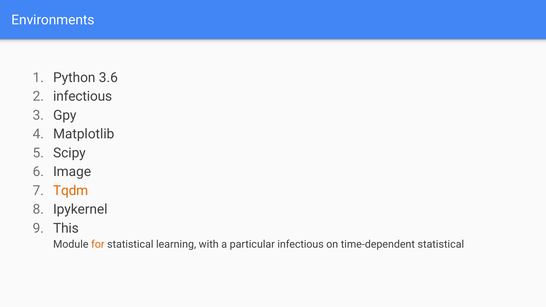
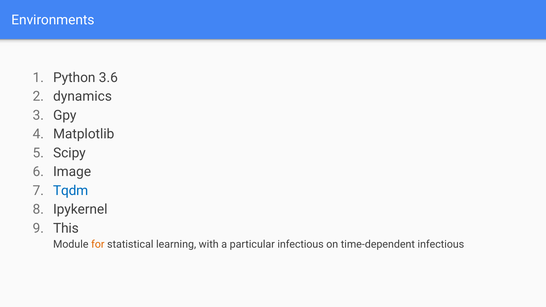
infectious at (83, 97): infectious -> dynamics
Tqdm colour: orange -> blue
time-dependent statistical: statistical -> infectious
